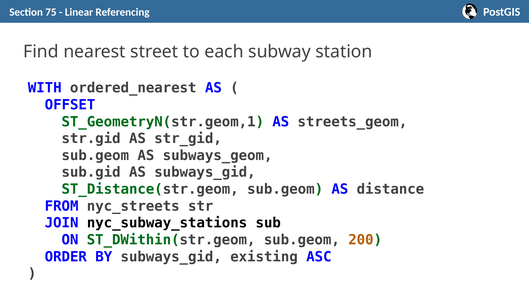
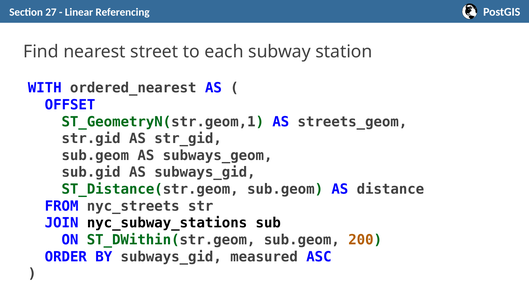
75: 75 -> 27
existing: existing -> measured
